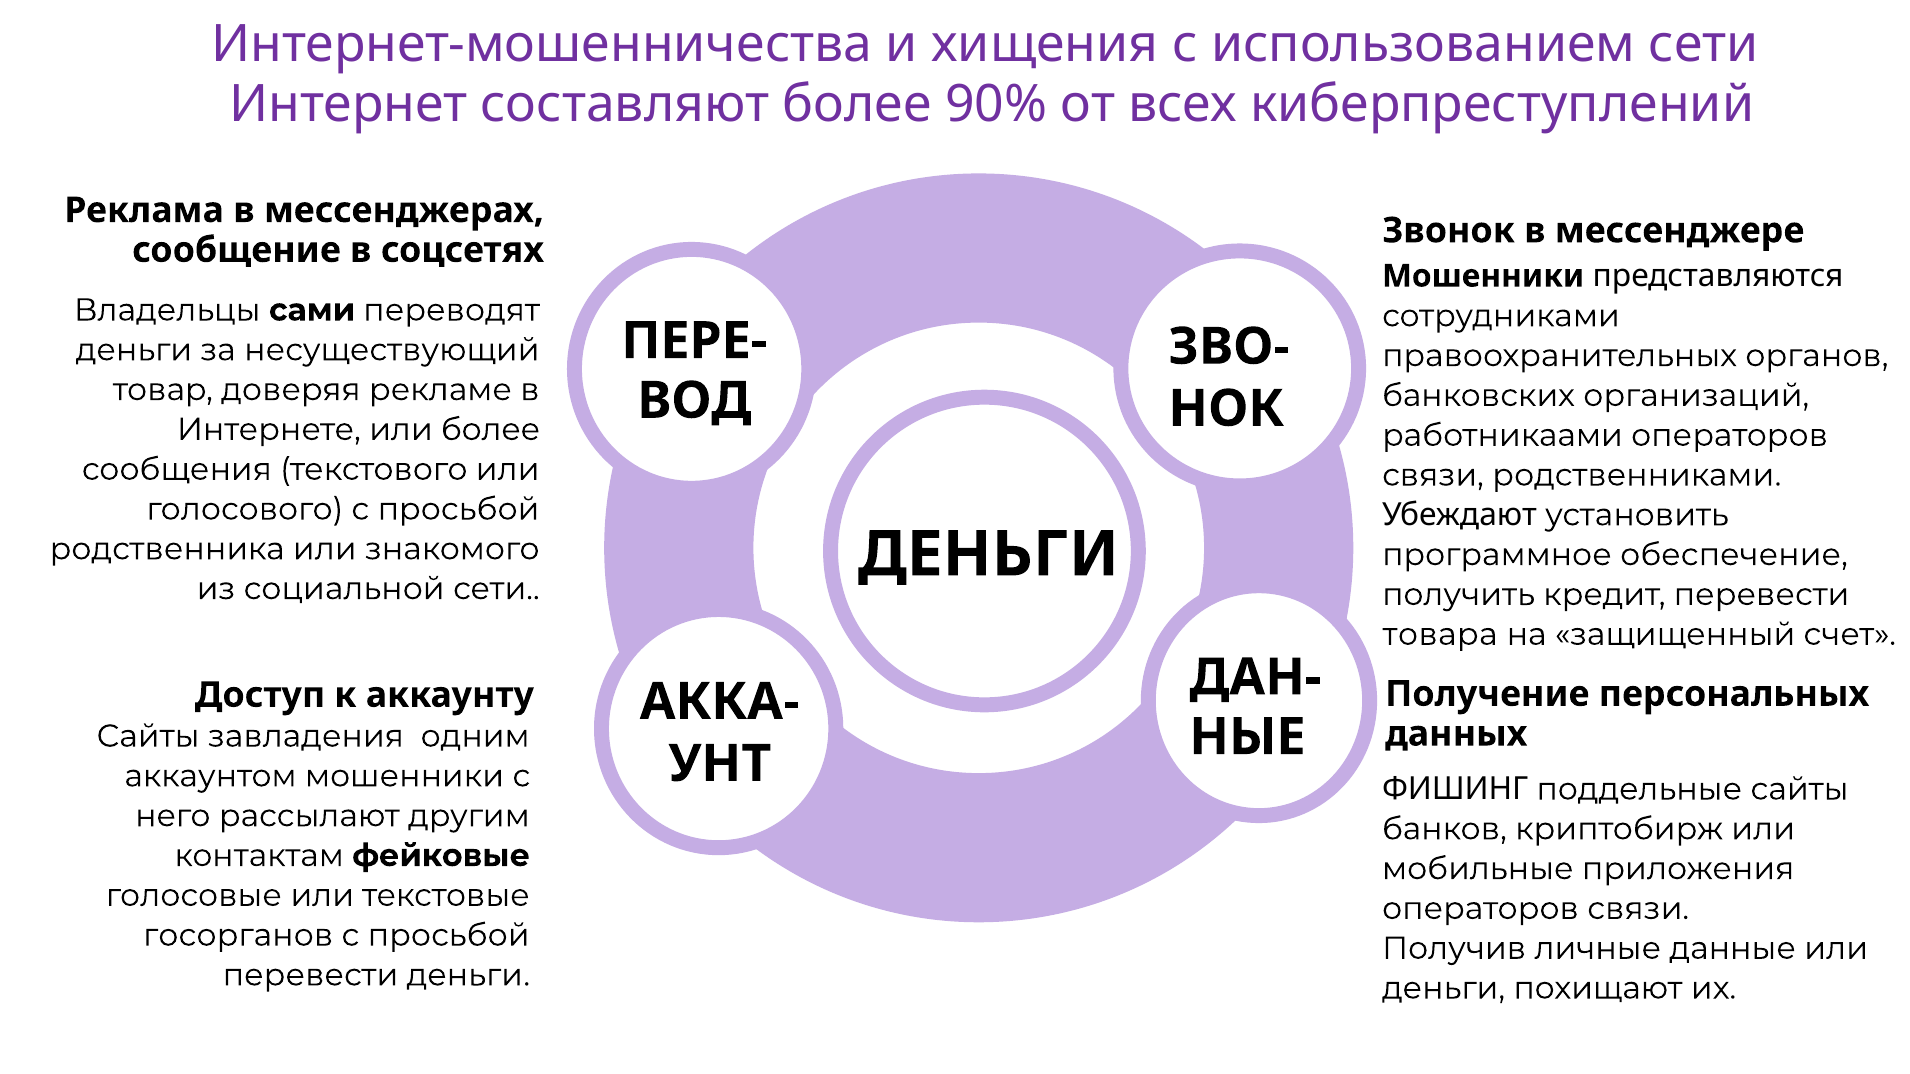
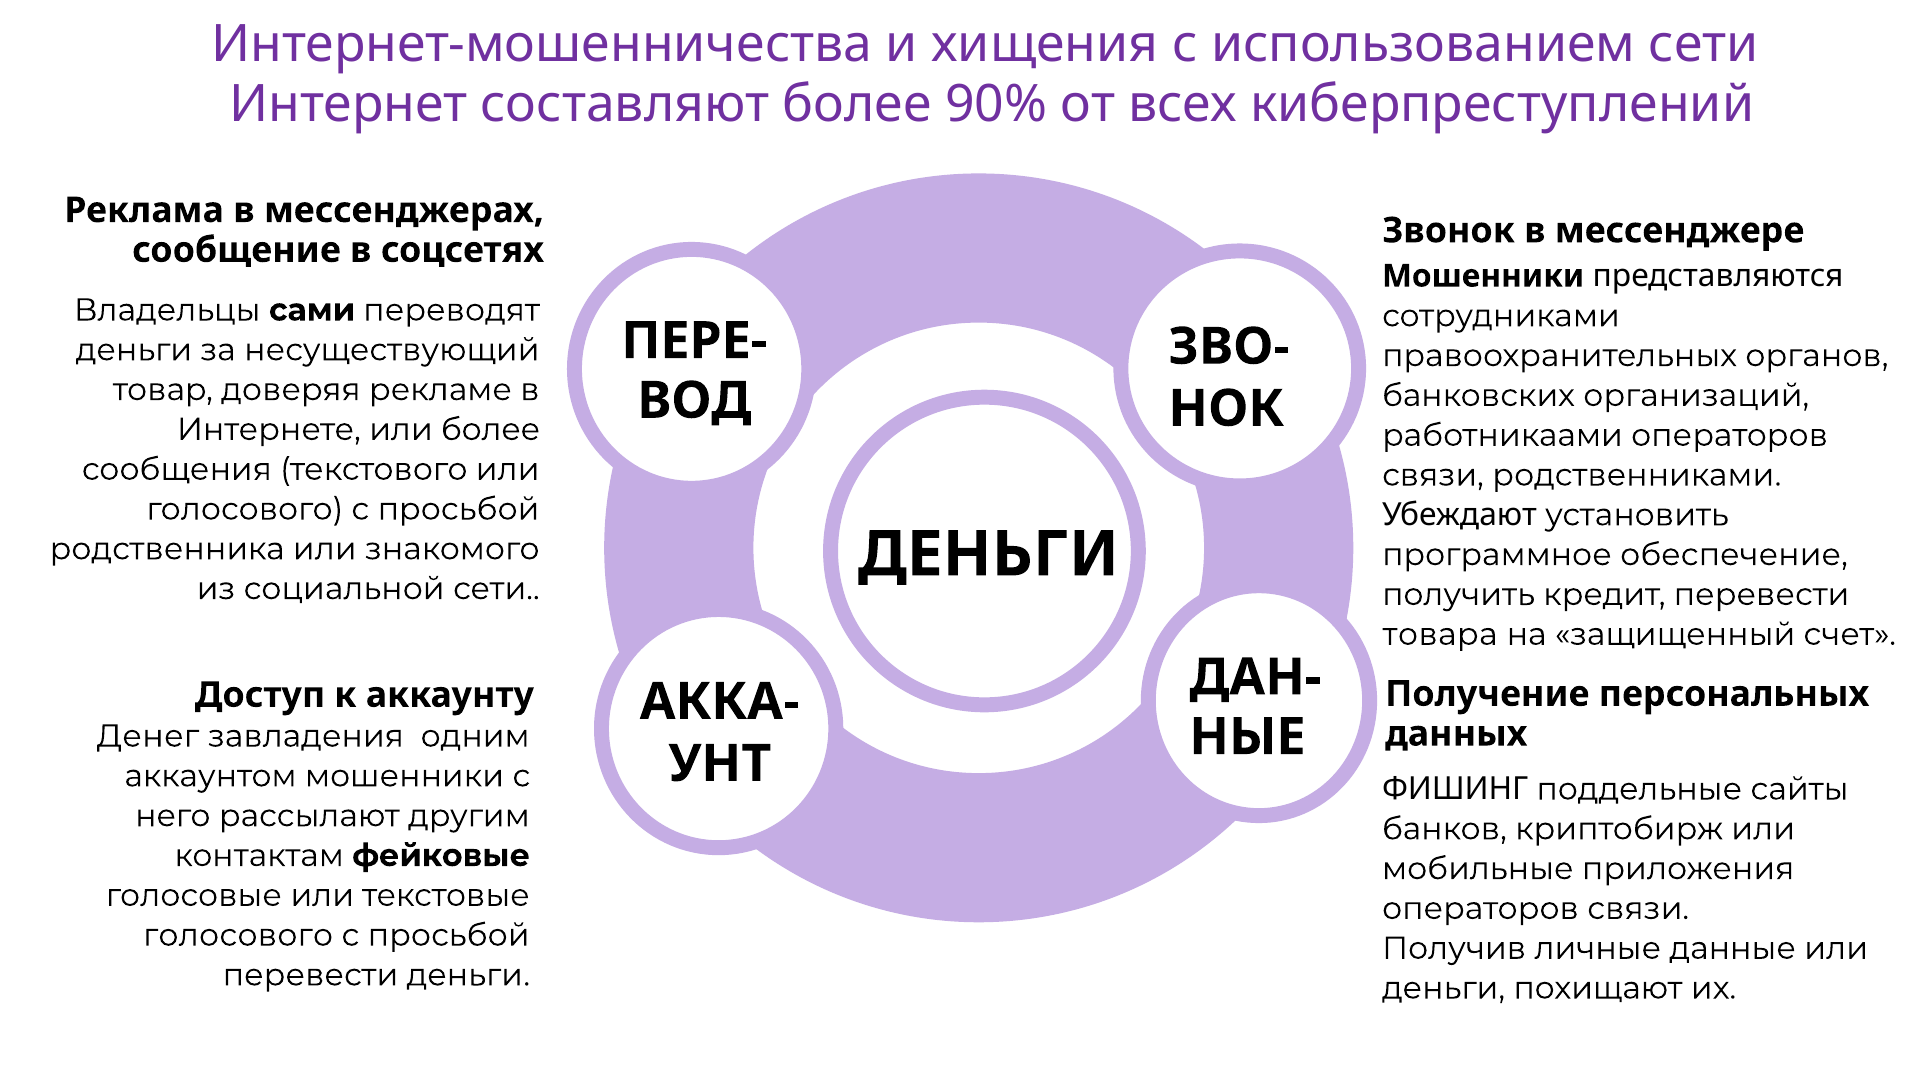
Сайты at (148, 736): Сайты -> Денег
госорганов at (238, 936): госорганов -> голосового
